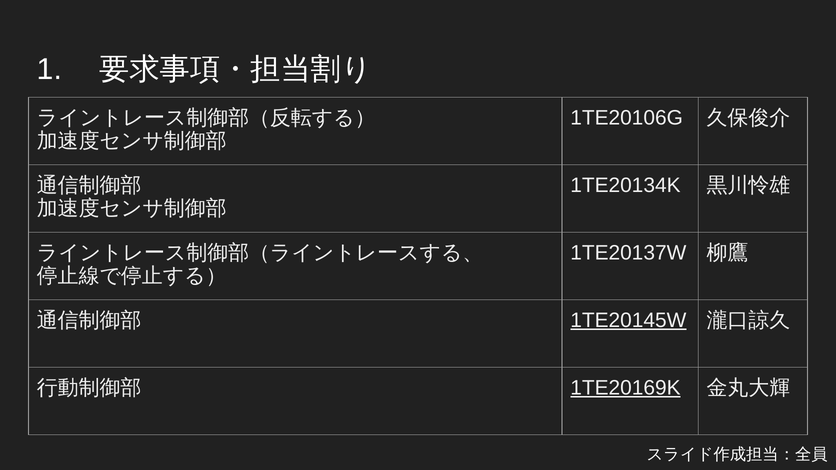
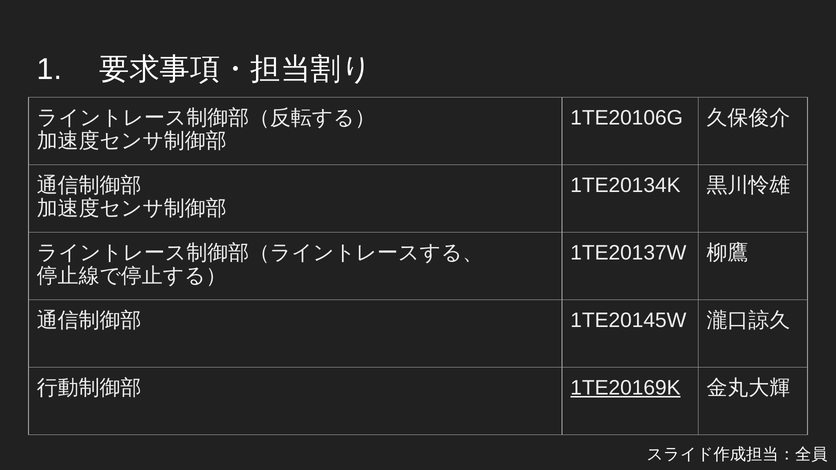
1TE20145W underline: present -> none
